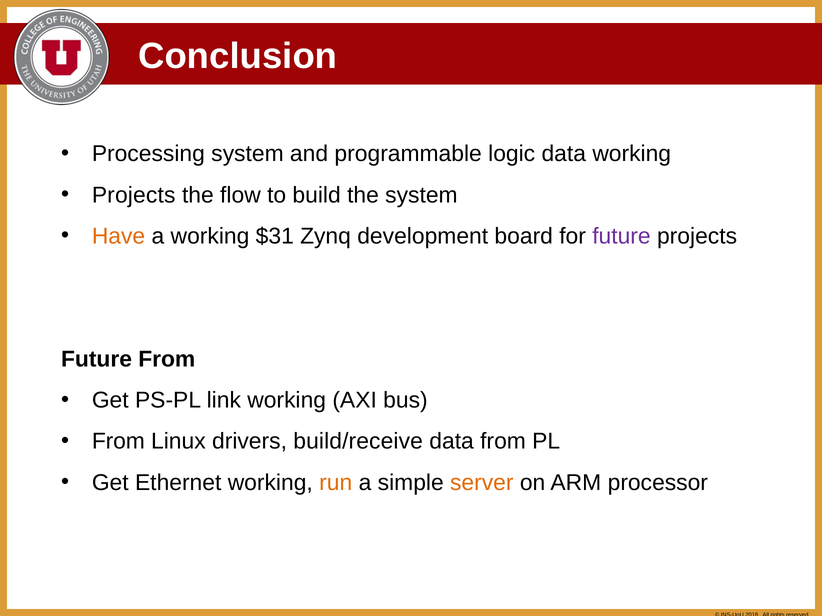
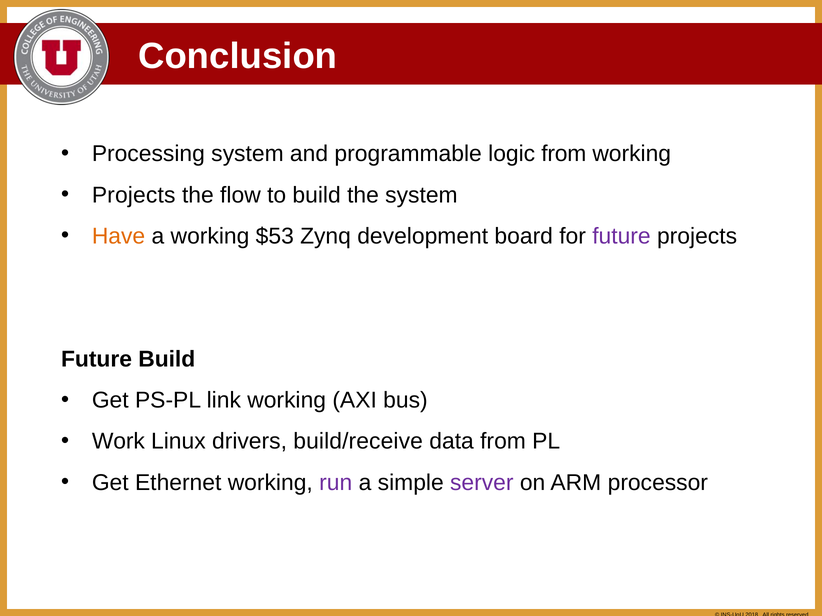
logic data: data -> from
$31: $31 -> $53
Future From: From -> Build
From at (118, 442): From -> Work
run colour: orange -> purple
server colour: orange -> purple
